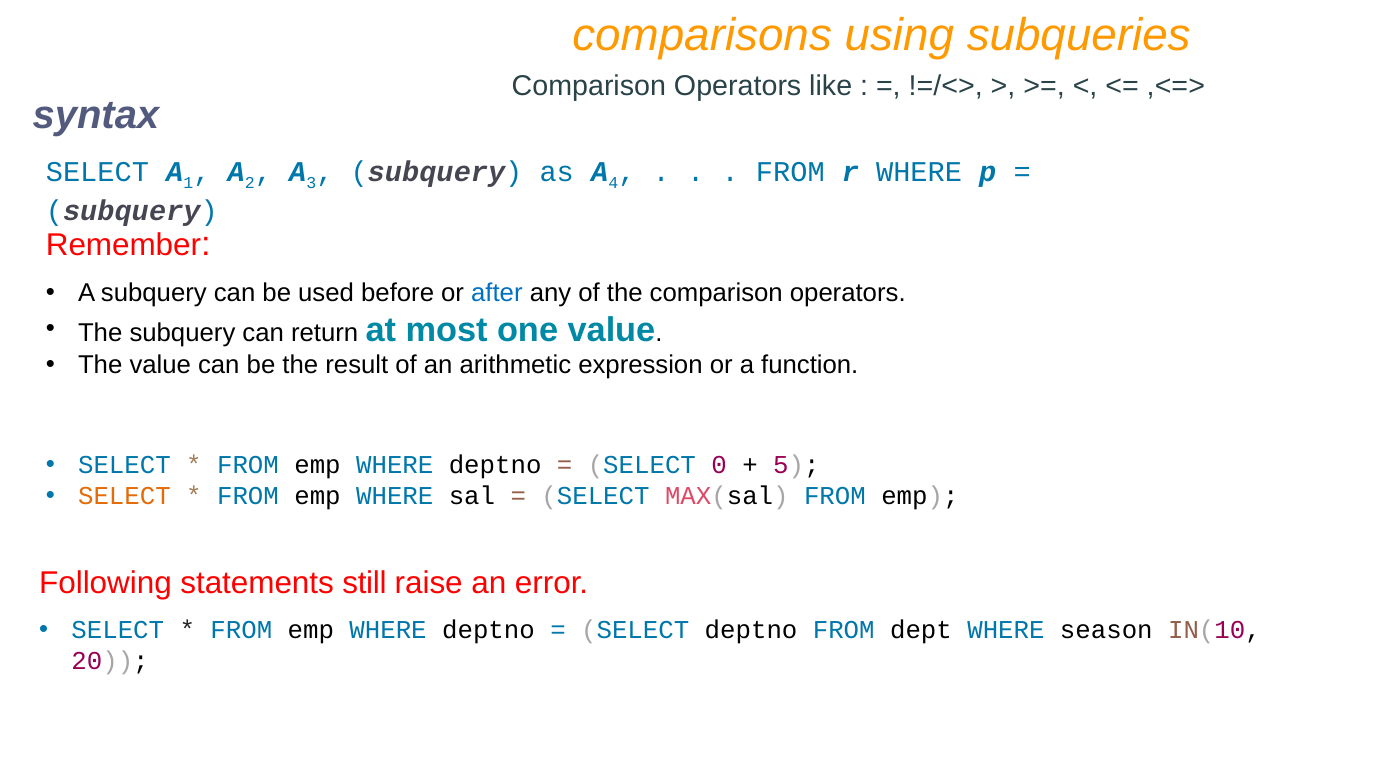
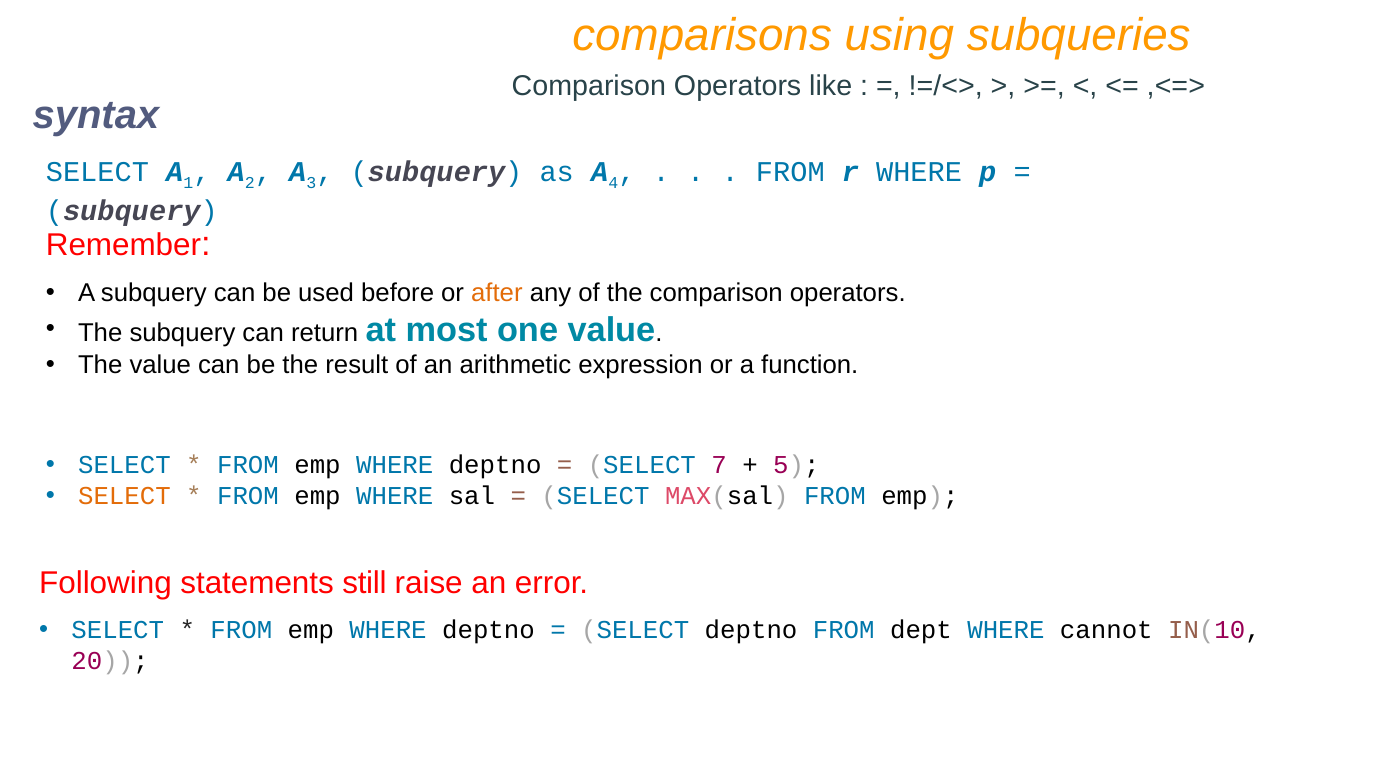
after colour: blue -> orange
0: 0 -> 7
season: season -> cannot
